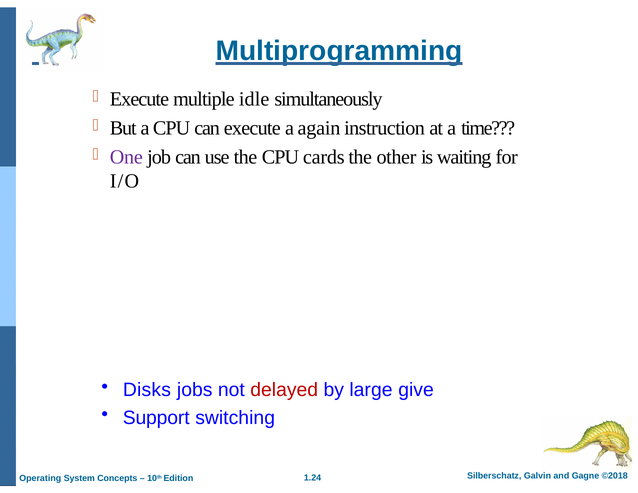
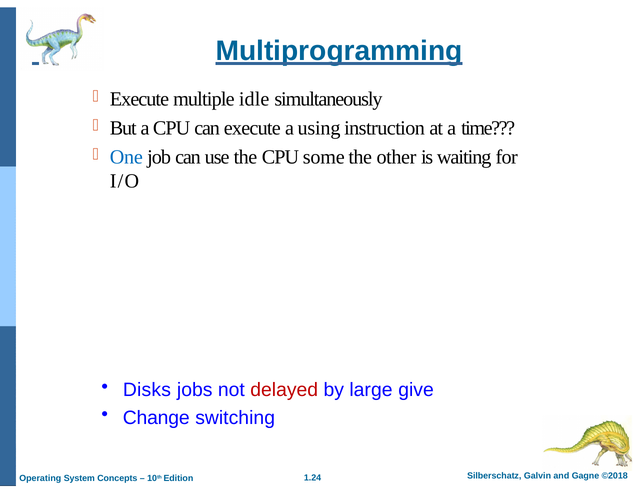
again: again -> using
One colour: purple -> blue
cards: cards -> some
Support: Support -> Change
